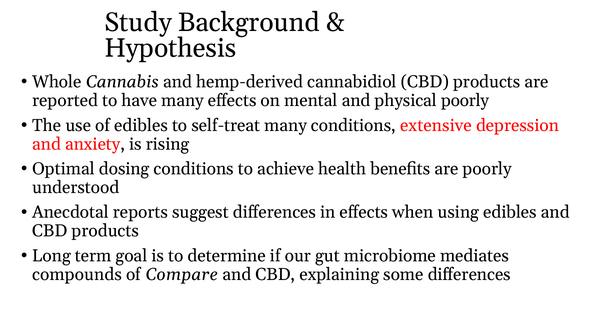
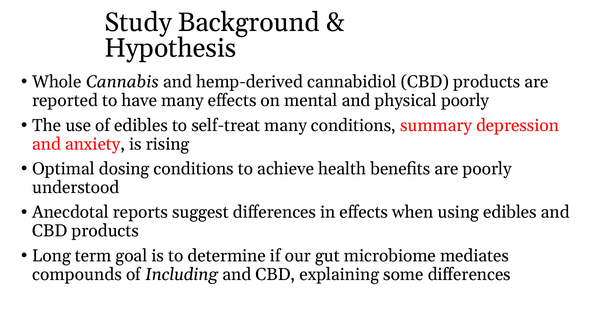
extensive: extensive -> summary
Compare: Compare -> Including
